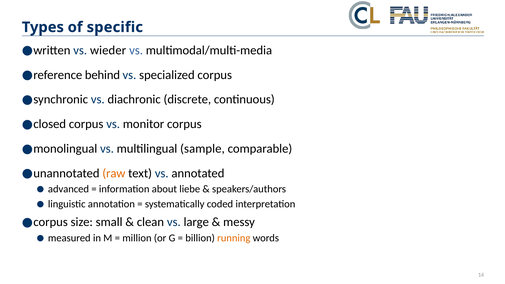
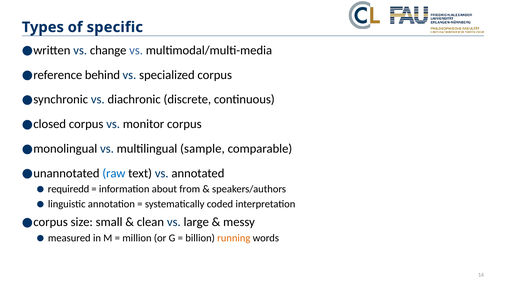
wieder: wieder -> change
raw colour: orange -> blue
advanced: advanced -> requiredd
liebe: liebe -> from
